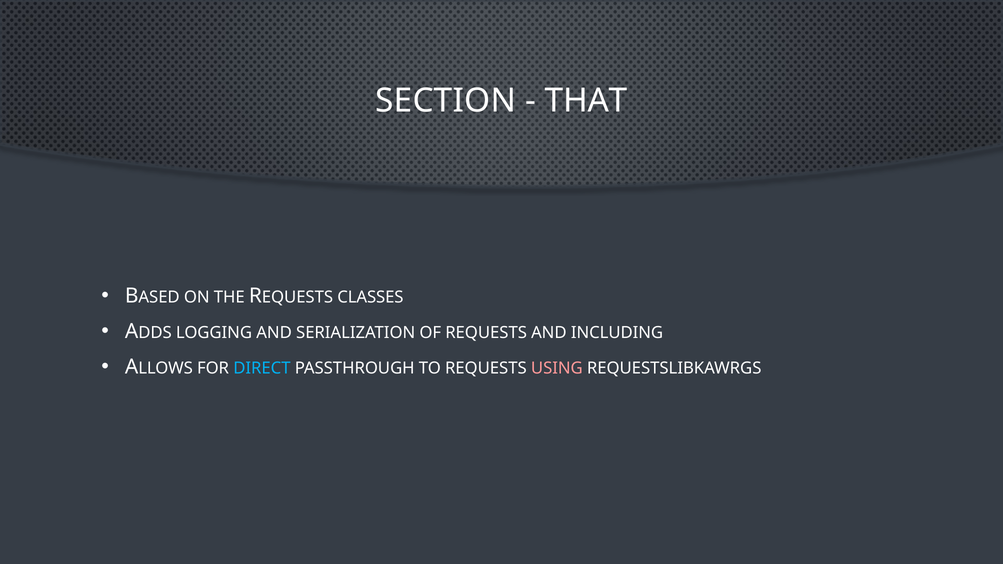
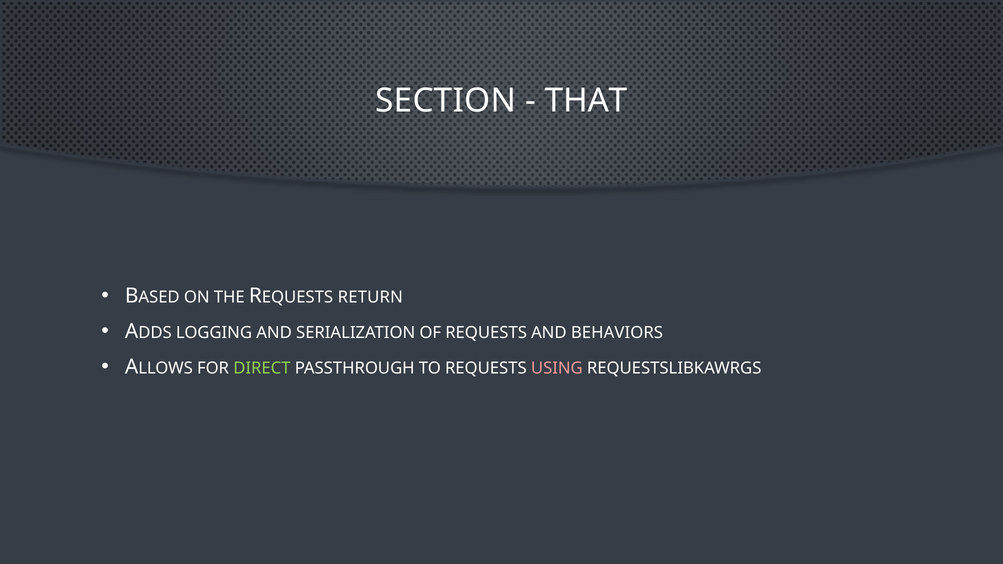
CLASSES: CLASSES -> RETURN
INCLUDING: INCLUDING -> BEHAVIORS
DIRECT colour: light blue -> light green
